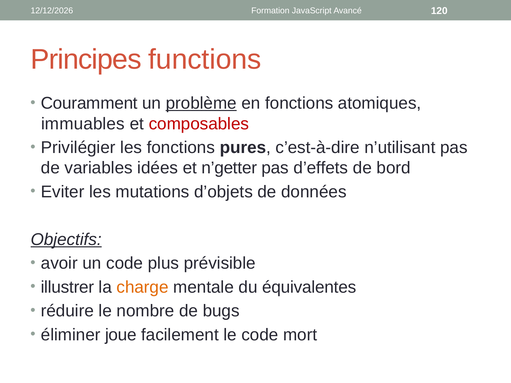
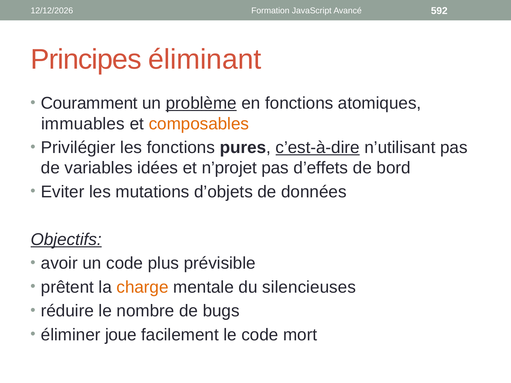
120: 120 -> 592
functions: functions -> éliminant
composables colour: red -> orange
c’est-à-dire underline: none -> present
n’getter: n’getter -> n’projet
illustrer: illustrer -> prêtent
équivalentes: équivalentes -> silencieuses
